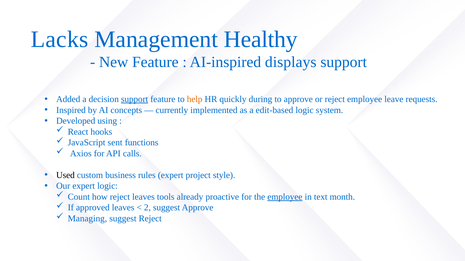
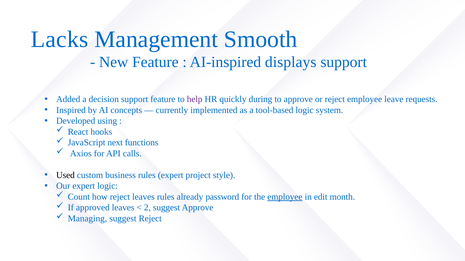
Healthy: Healthy -> Smooth
support at (135, 99) underline: present -> none
help colour: orange -> purple
edit-based: edit-based -> tool-based
sent: sent -> next
leaves tools: tools -> rules
proactive: proactive -> password
text: text -> edit
